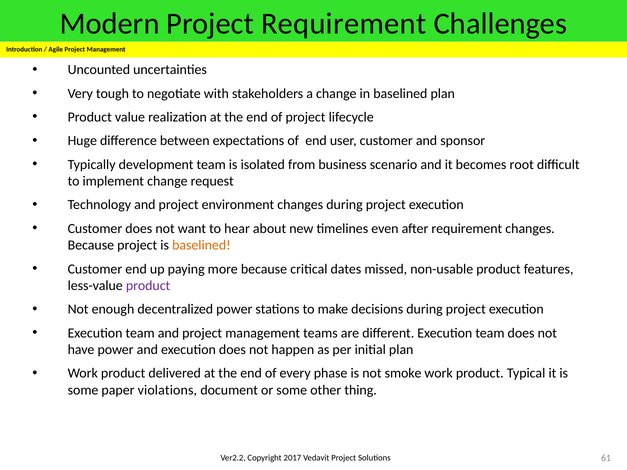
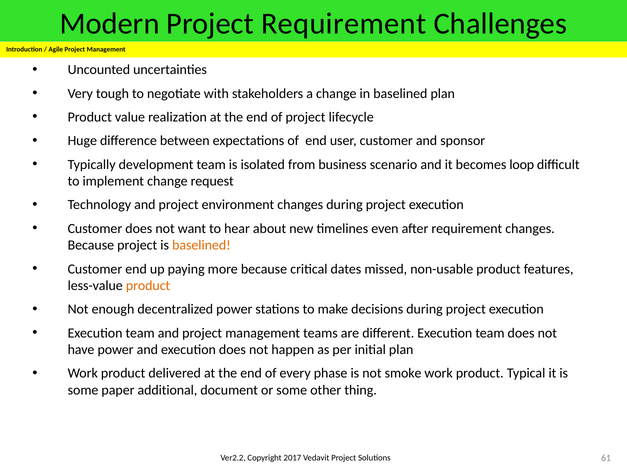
root: root -> loop
product at (148, 286) colour: purple -> orange
violations: violations -> additional
